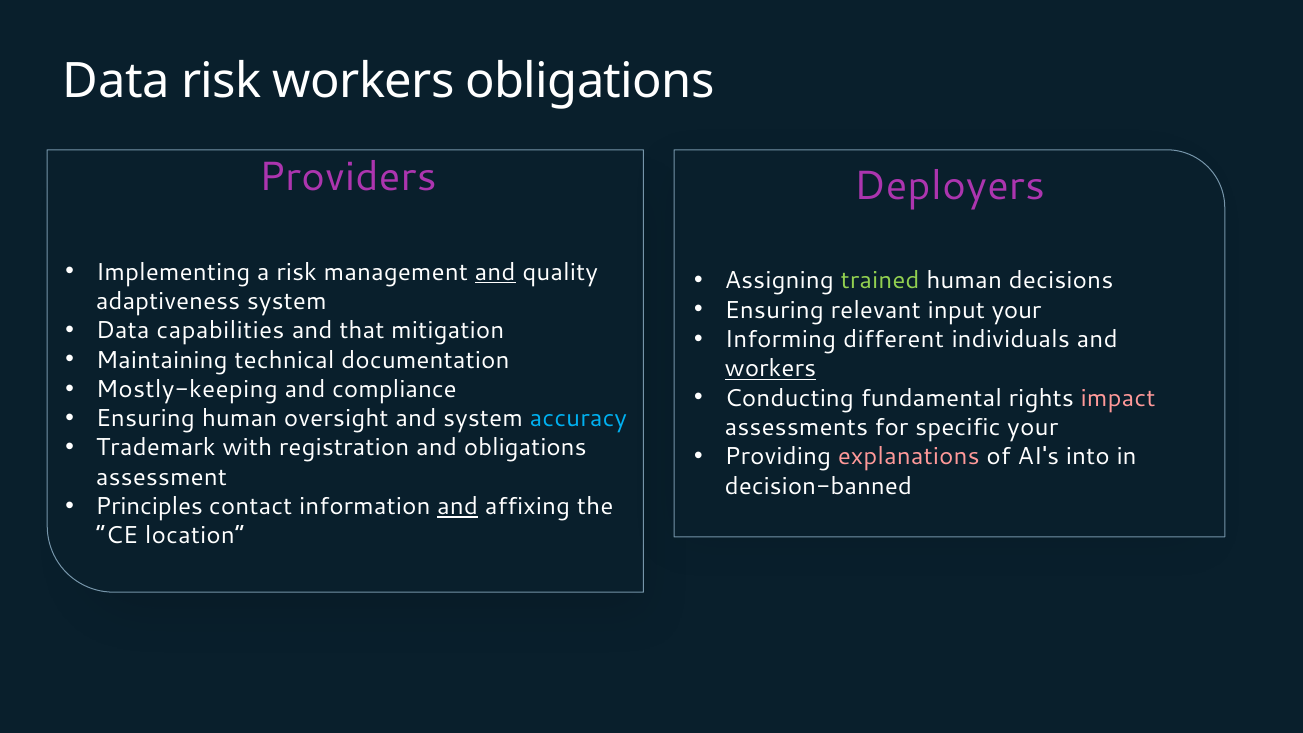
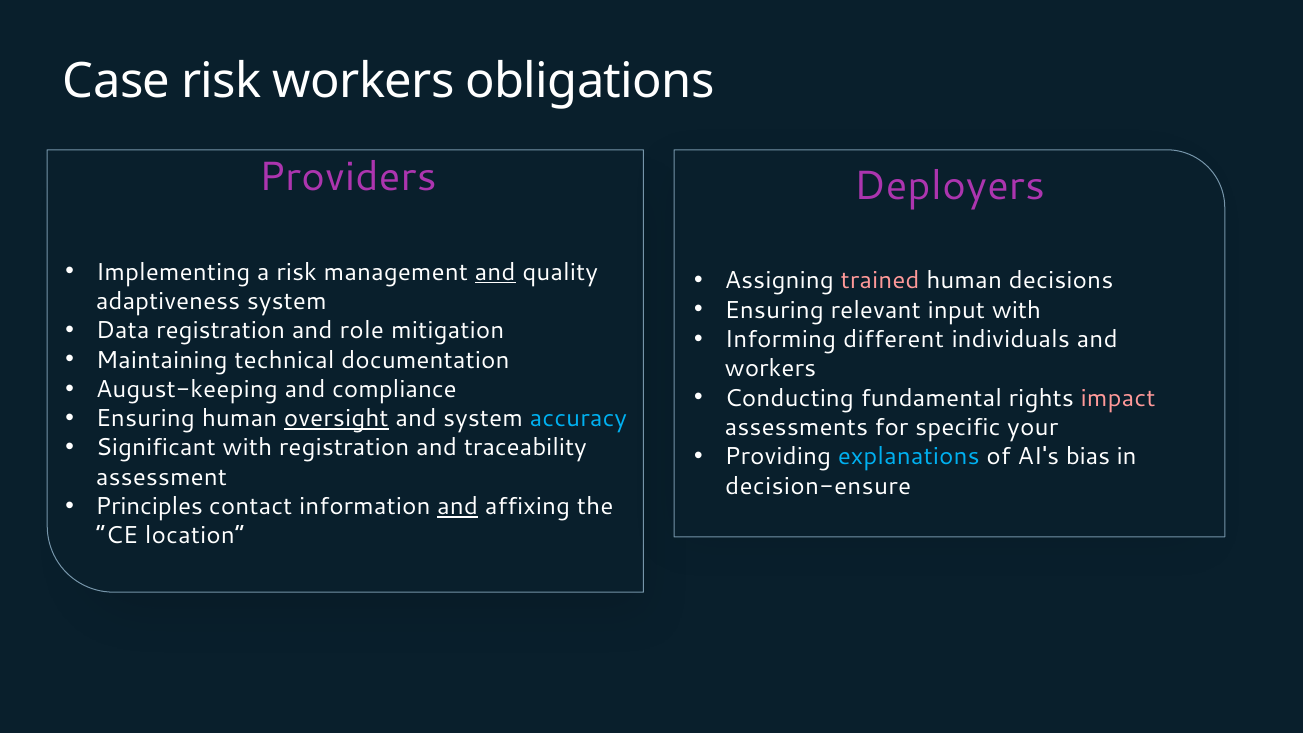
Data at (116, 82): Data -> Case
trained colour: light green -> pink
input your: your -> with
Data capabilities: capabilities -> registration
that: that -> role
workers at (770, 369) underline: present -> none
Mostly-keeping: Mostly-keeping -> August-keeping
oversight underline: none -> present
Trademark: Trademark -> Significant
and obligations: obligations -> traceability
explanations colour: pink -> light blue
into: into -> bias
decision-banned: decision-banned -> decision-ensure
